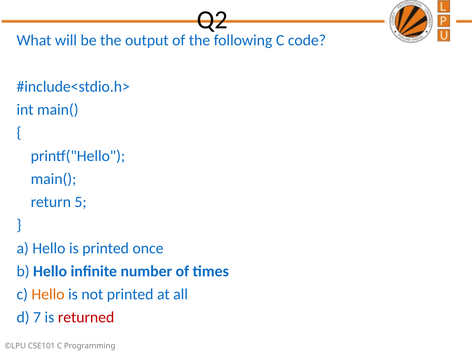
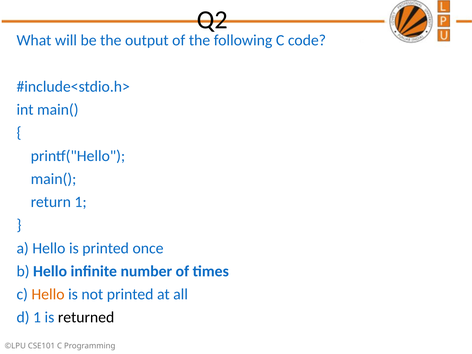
return 5: 5 -> 1
d 7: 7 -> 1
returned colour: red -> black
